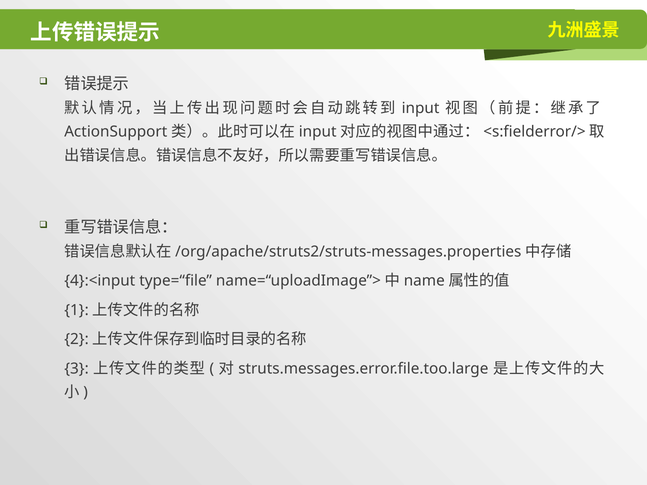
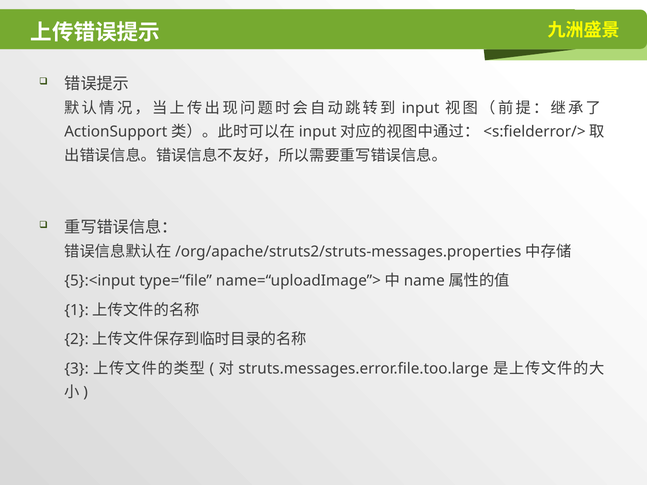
4}:<input: 4}:<input -> 5}:<input
